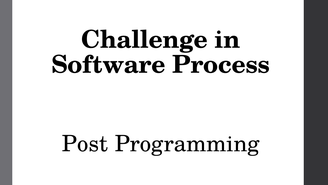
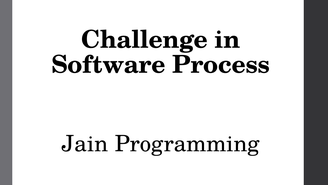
Post: Post -> Jain
